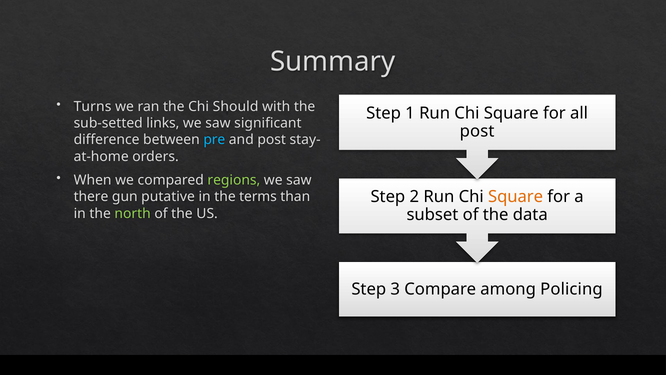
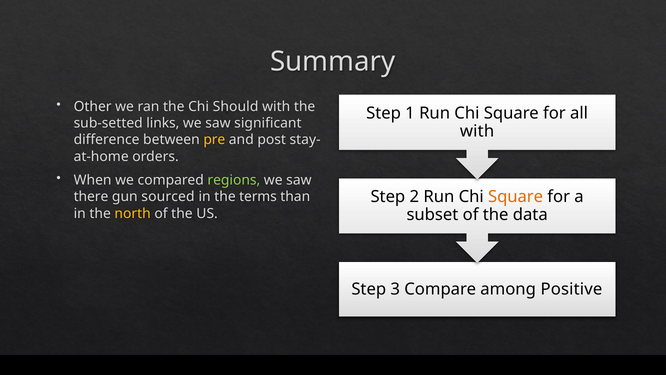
Turns: Turns -> Other
post at (477, 131): post -> with
pre colour: light blue -> yellow
putative: putative -> sourced
north colour: light green -> yellow
Policing: Policing -> Positive
